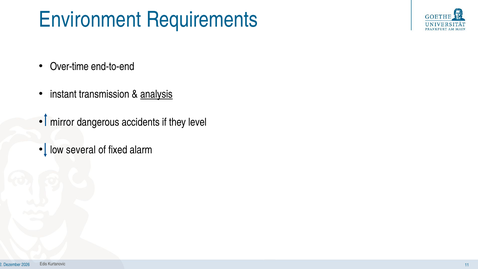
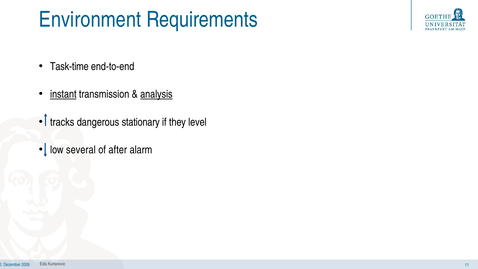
Over-time: Over-time -> Task-time
instant underline: none -> present
mirror: mirror -> tracks
accidents: accidents -> stationary
fixed: fixed -> after
